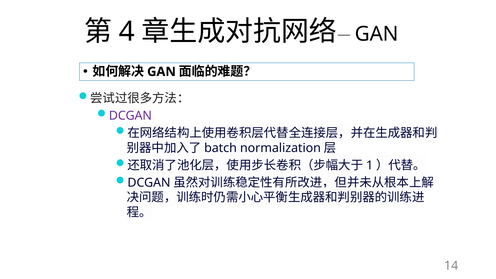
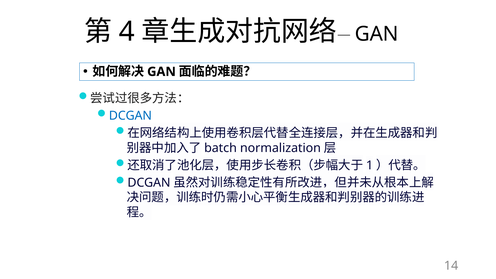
DCGAN at (130, 116) colour: purple -> blue
